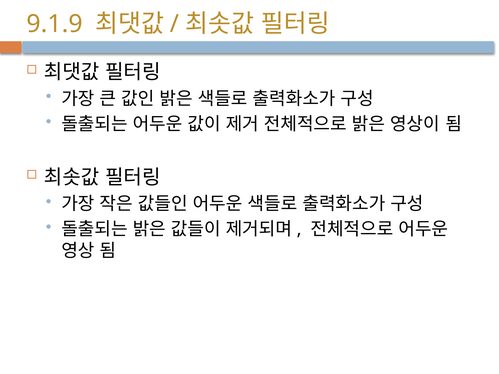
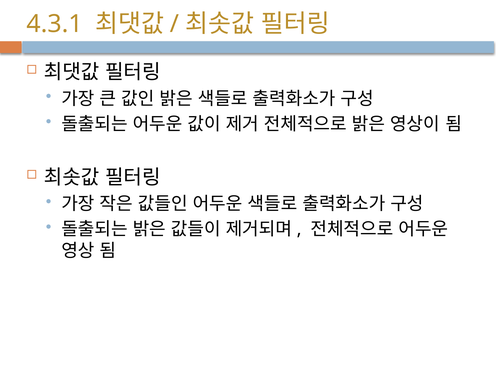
9.1.9: 9.1.9 -> 4.3.1
